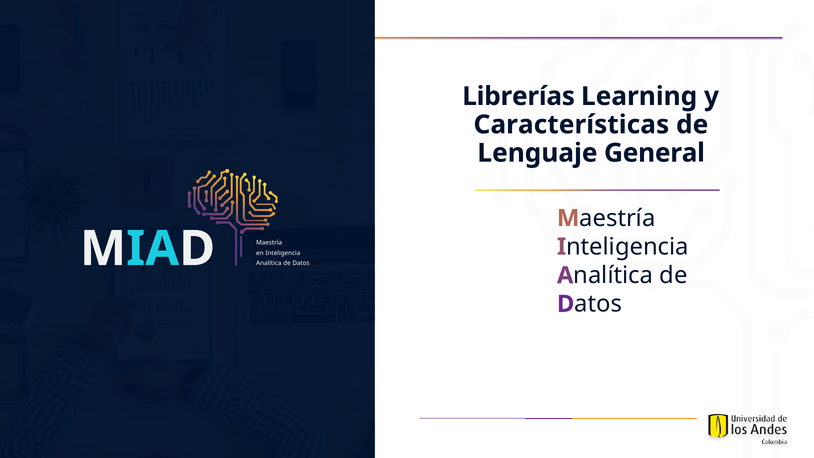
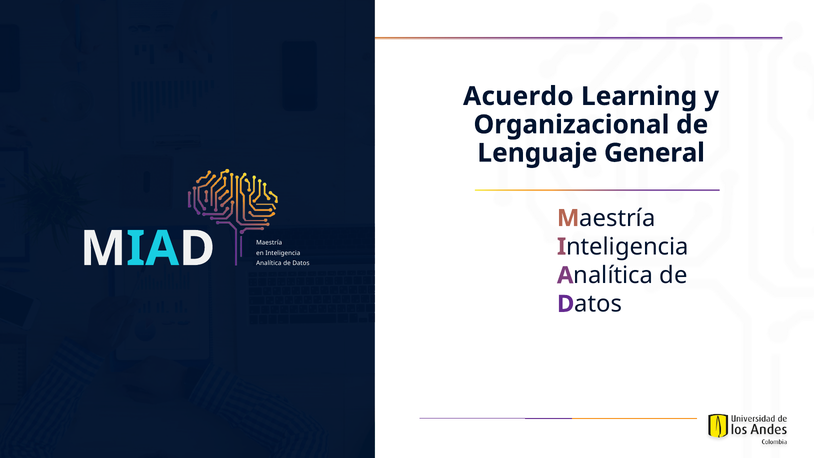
Librerías: Librerías -> Acuerdo
Características: Características -> Organizacional
